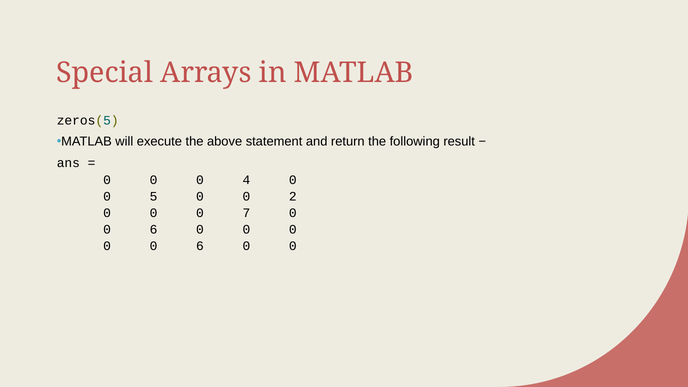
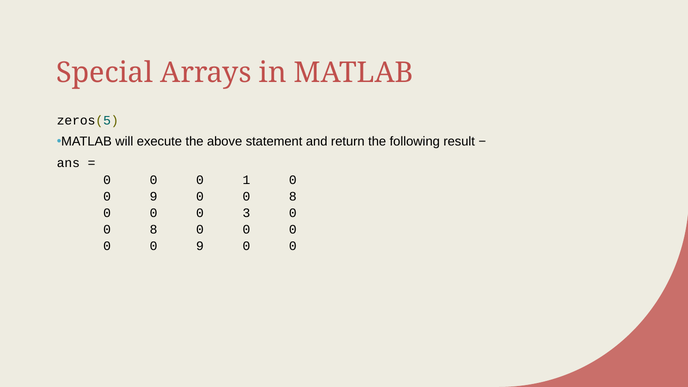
4: 4 -> 1
5 at (154, 196): 5 -> 9
2 at (293, 196): 2 -> 8
7: 7 -> 3
6 at (154, 229): 6 -> 8
6 at (200, 246): 6 -> 9
